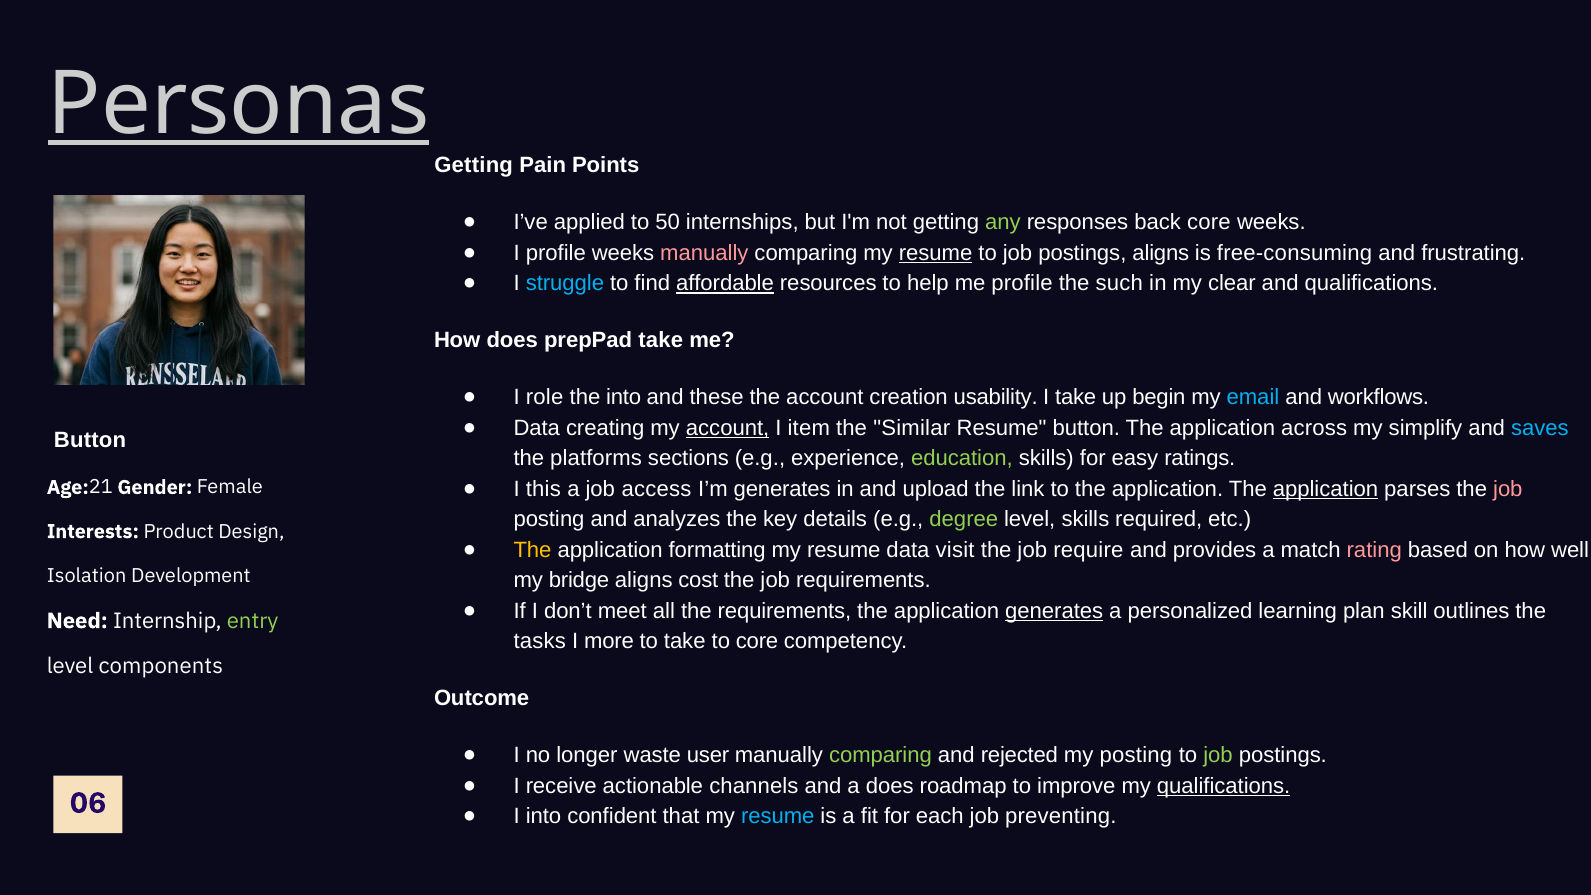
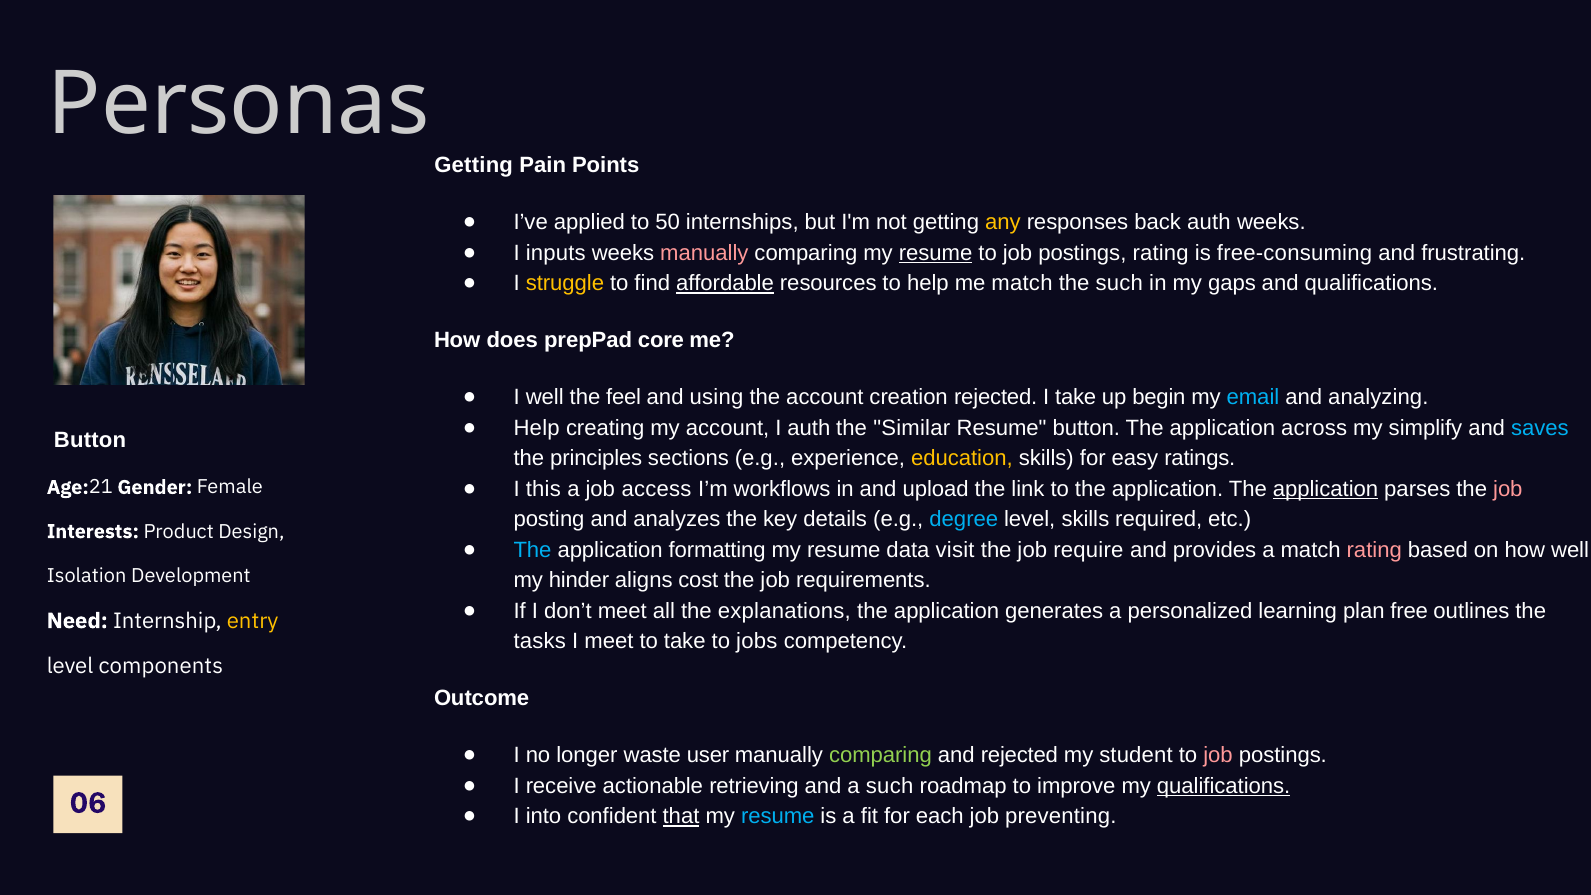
Personas underline: present -> none
any colour: light green -> yellow
back core: core -> auth
I profile: profile -> inputs
postings aligns: aligns -> rating
struggle colour: light blue -> yellow
me profile: profile -> match
clear: clear -> gaps
prepPad take: take -> core
I role: role -> well
the into: into -> feel
these: these -> using
creation usability: usability -> rejected
workflows: workflows -> analyzing
Data at (537, 428): Data -> Help
account at (728, 428) underline: present -> none
I item: item -> auth
platforms: platforms -> principles
education colour: light green -> yellow
I’m generates: generates -> workflows
degree colour: light green -> light blue
The at (532, 550) colour: yellow -> light blue
bridge: bridge -> hinder
the requirements: requirements -> explanations
generates at (1054, 611) underline: present -> none
skill: skill -> free
entry colour: light green -> yellow
I more: more -> meet
to core: core -> jobs
my posting: posting -> student
job at (1218, 756) colour: light green -> pink
channels: channels -> retrieving
a does: does -> such
that underline: none -> present
